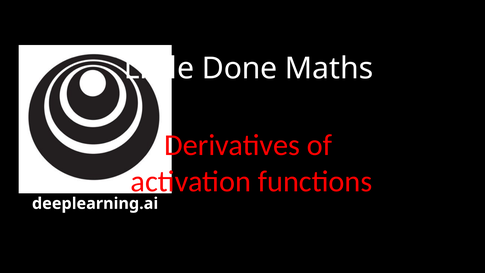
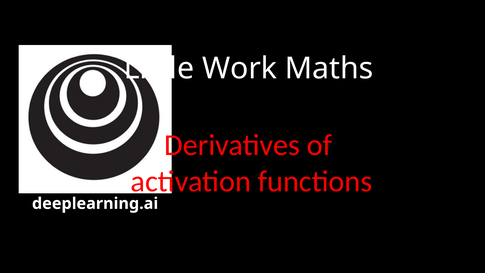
Done: Done -> Work
